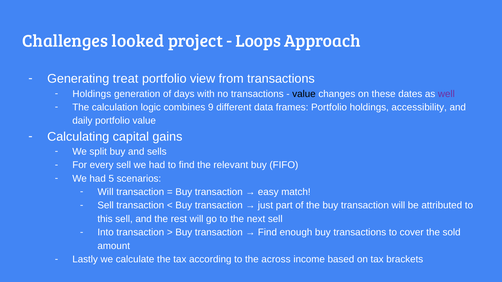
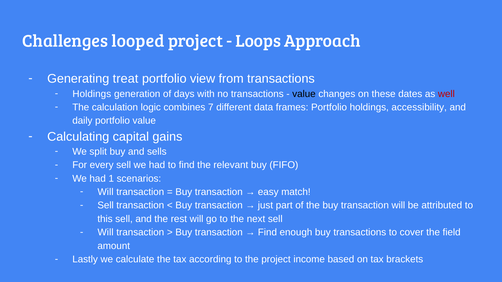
looked: looked -> looped
well colour: purple -> red
9: 9 -> 7
5: 5 -> 1
Into at (106, 233): Into -> Will
sold: sold -> field
the across: across -> project
